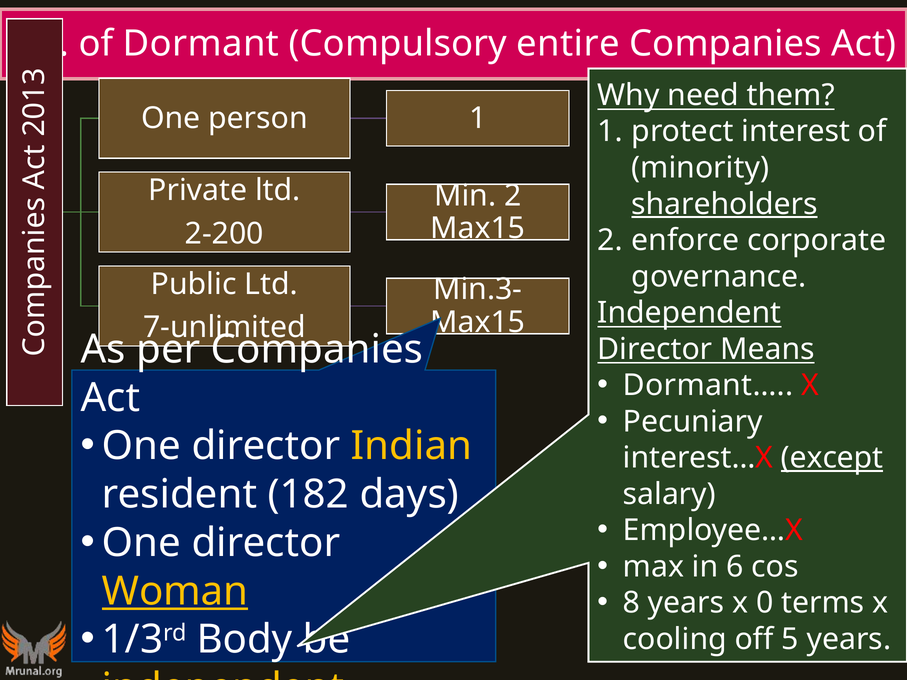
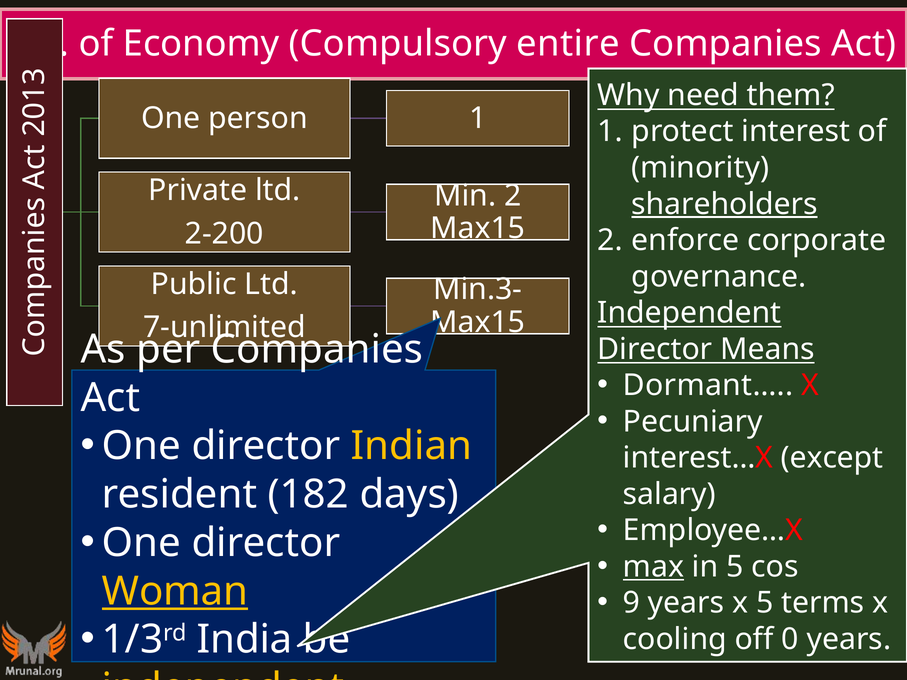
Dormant: Dormant -> Economy
except underline: present -> none
max underline: none -> present
in 6: 6 -> 5
8: 8 -> 9
x 0: 0 -> 5
Body: Body -> India
off 5: 5 -> 0
